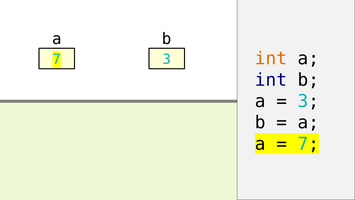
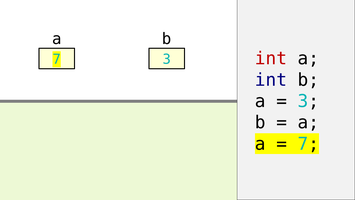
int at (271, 58) colour: orange -> red
